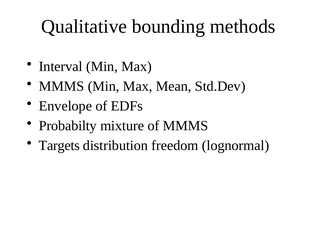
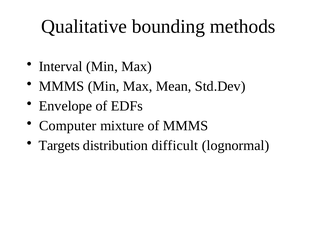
Probabilty: Probabilty -> Computer
freedom: freedom -> difficult
